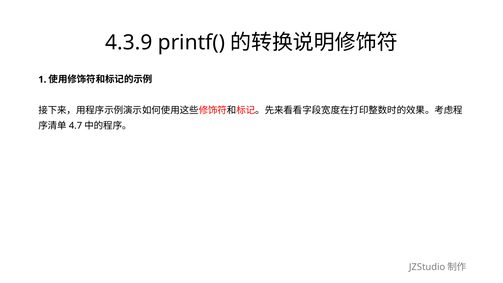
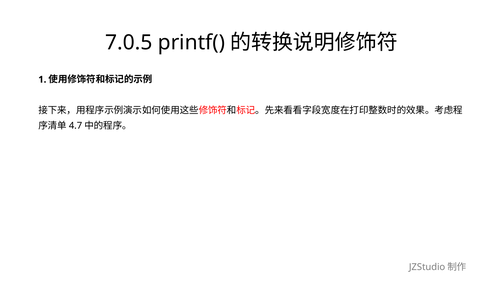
4.3.9: 4.3.9 -> 7.0.5
